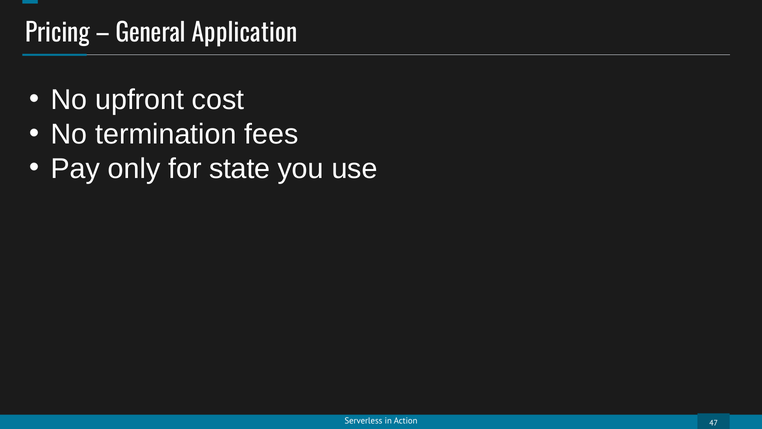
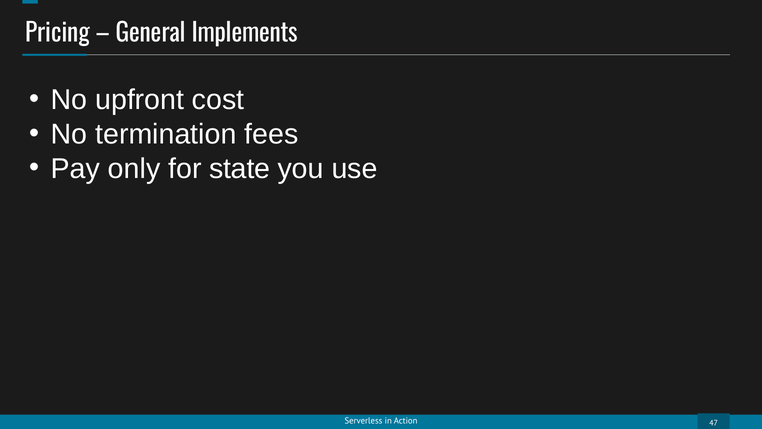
Application: Application -> Implements
